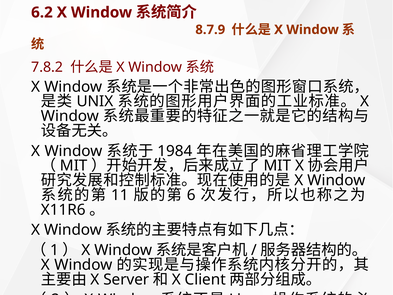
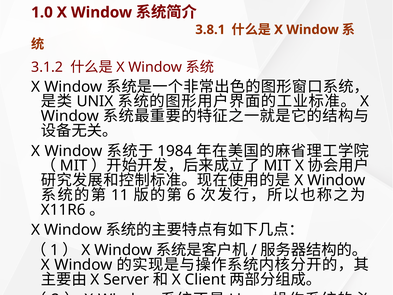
6.2: 6.2 -> 1.0
8.7.9: 8.7.9 -> 3.8.1
7.8.2: 7.8.2 -> 3.1.2
